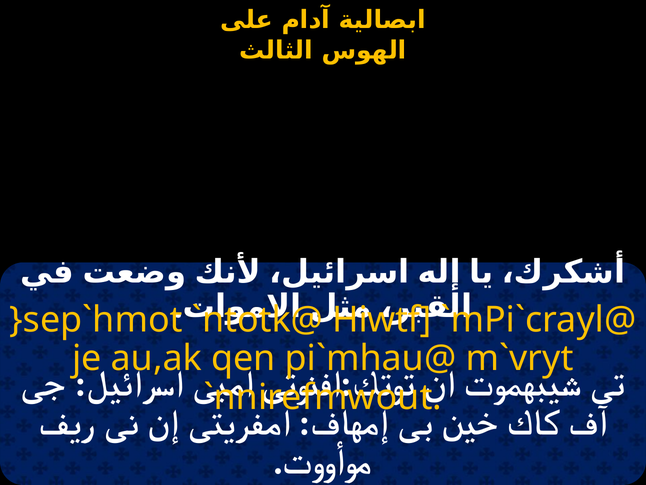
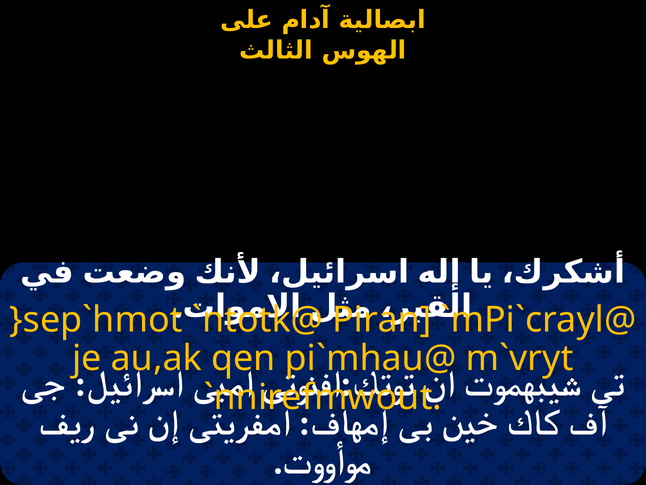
Hiwtf: Hiwtf -> Piran
